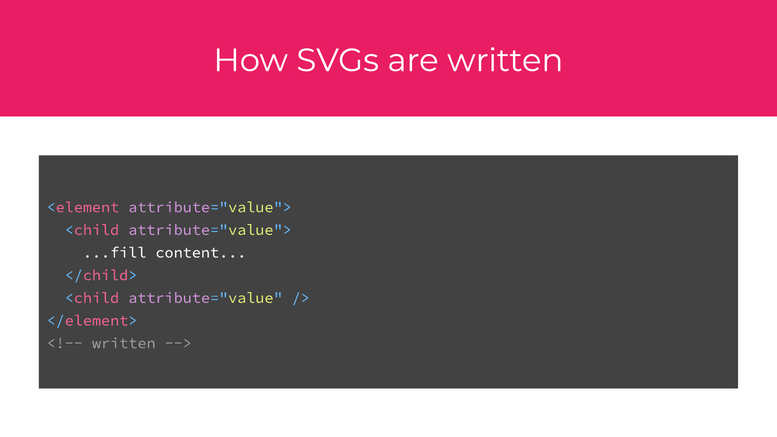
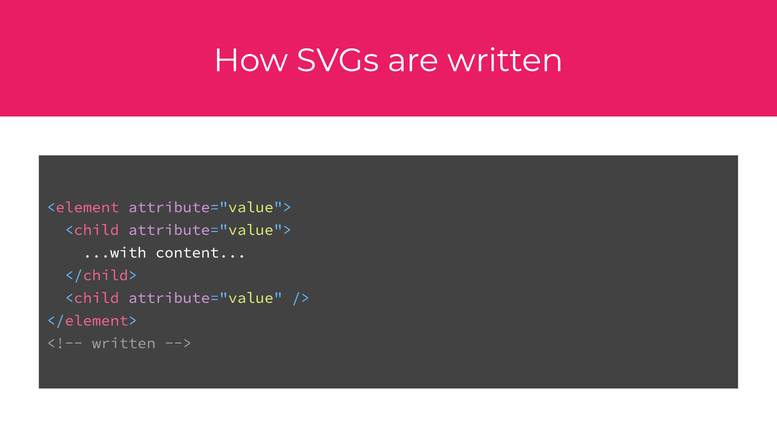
...fill: ...fill -> ...with
